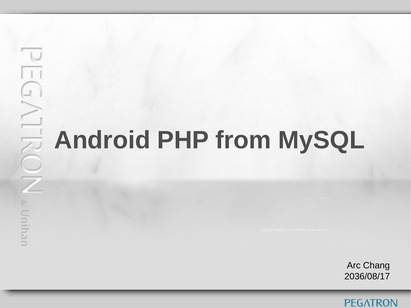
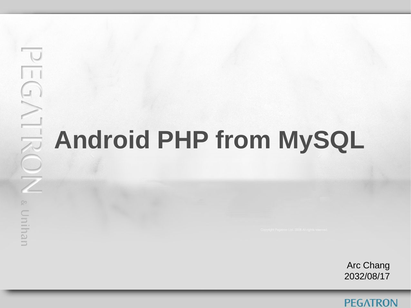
2036/08/17: 2036/08/17 -> 2032/08/17
